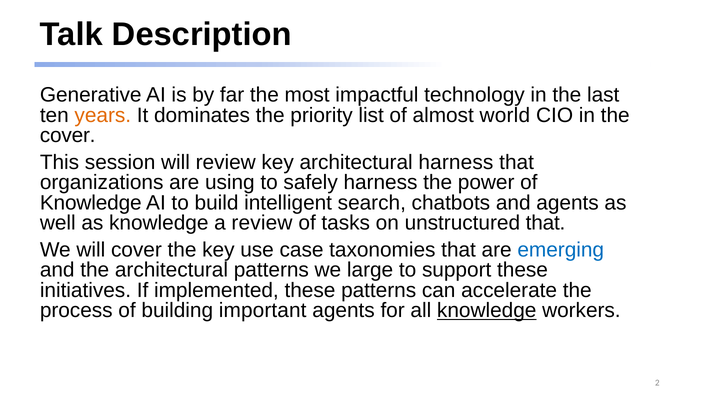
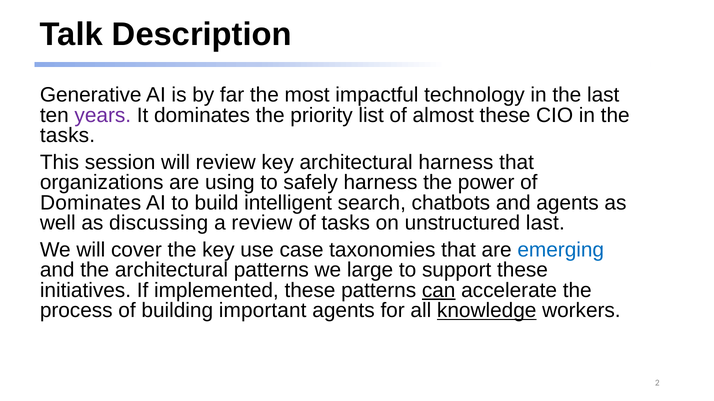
years colour: orange -> purple
almost world: world -> these
cover at (68, 136): cover -> tasks
Knowledge at (91, 203): Knowledge -> Dominates
as knowledge: knowledge -> discussing
unstructured that: that -> last
can underline: none -> present
